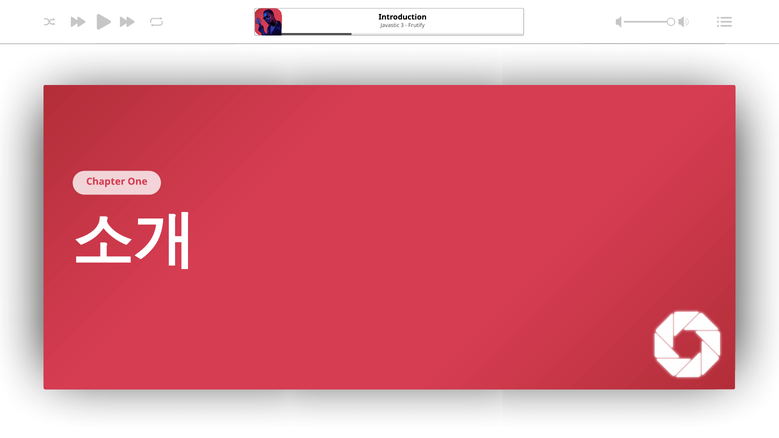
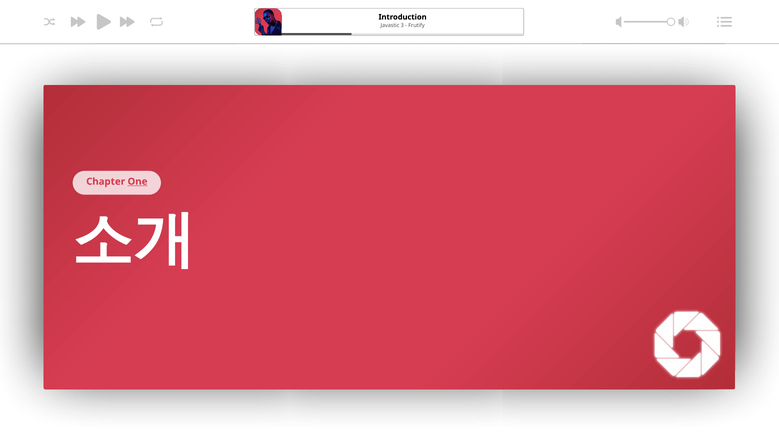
One underline: none -> present
